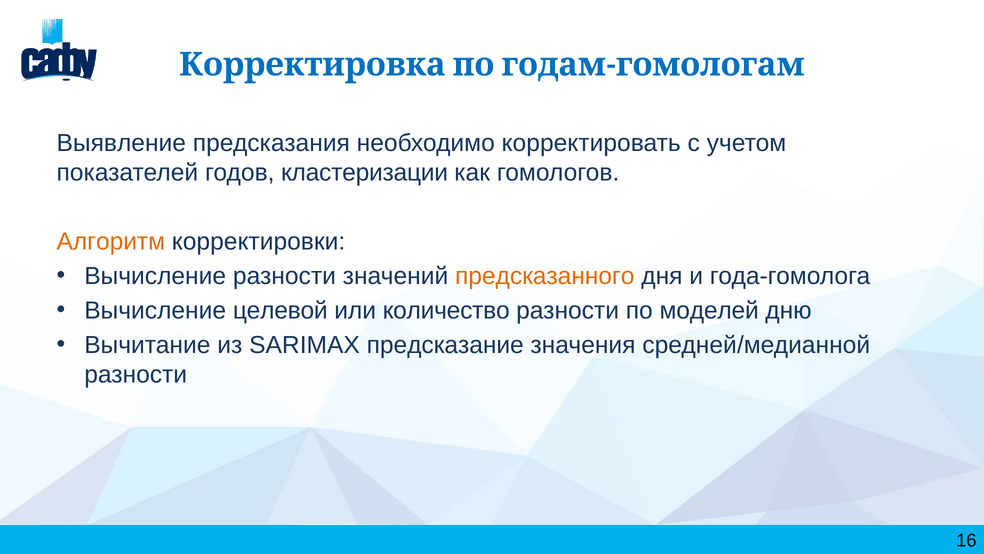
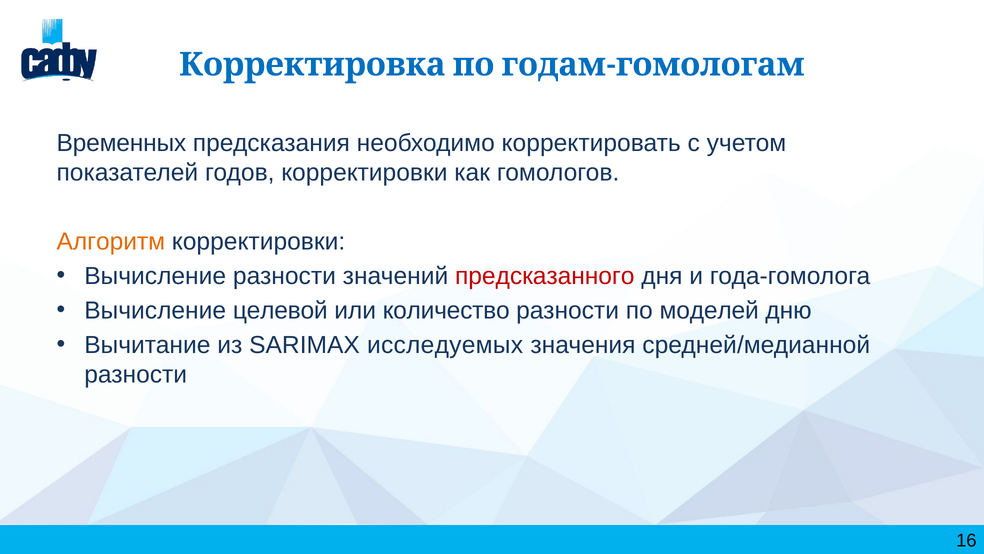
Выявление: Выявление -> Временных
годов кластеризации: кластеризации -> корректировки
предсказанного colour: orange -> red
предсказание: предсказание -> исследуемых
